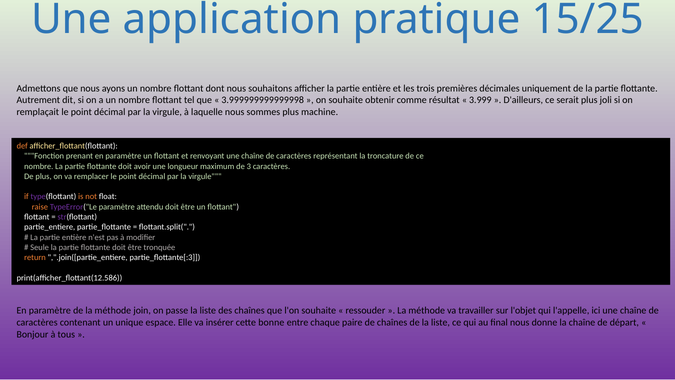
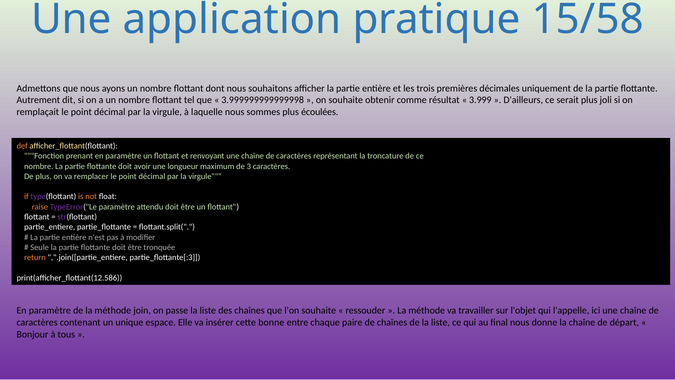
15/25: 15/25 -> 15/58
machine: machine -> écoulées
